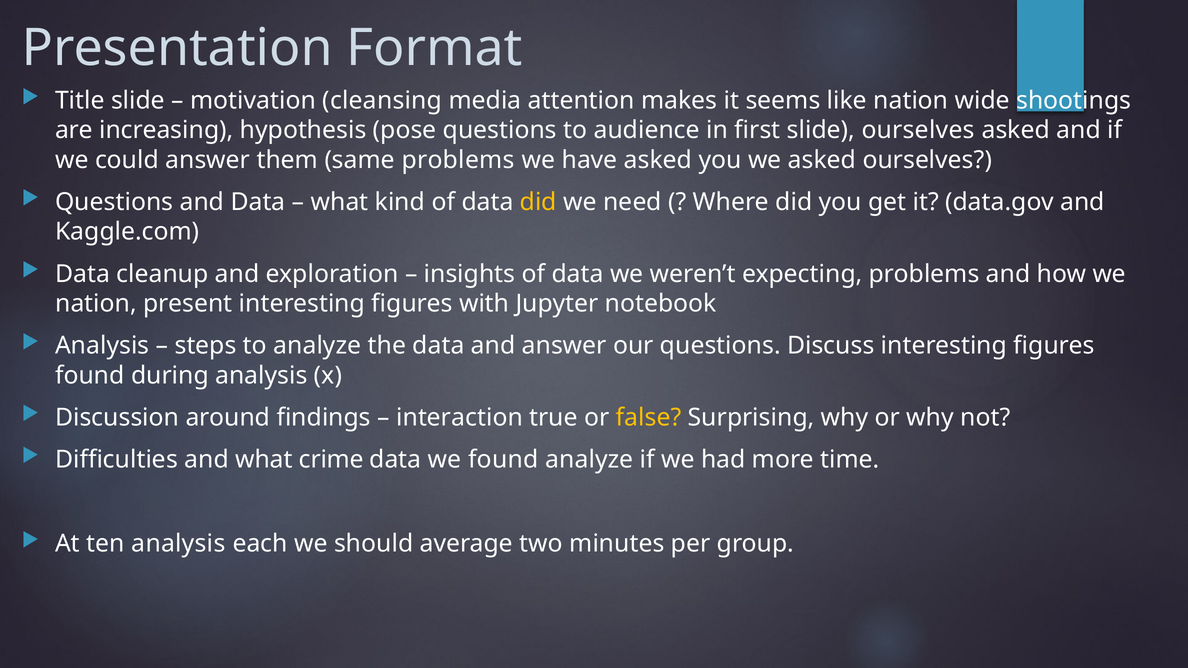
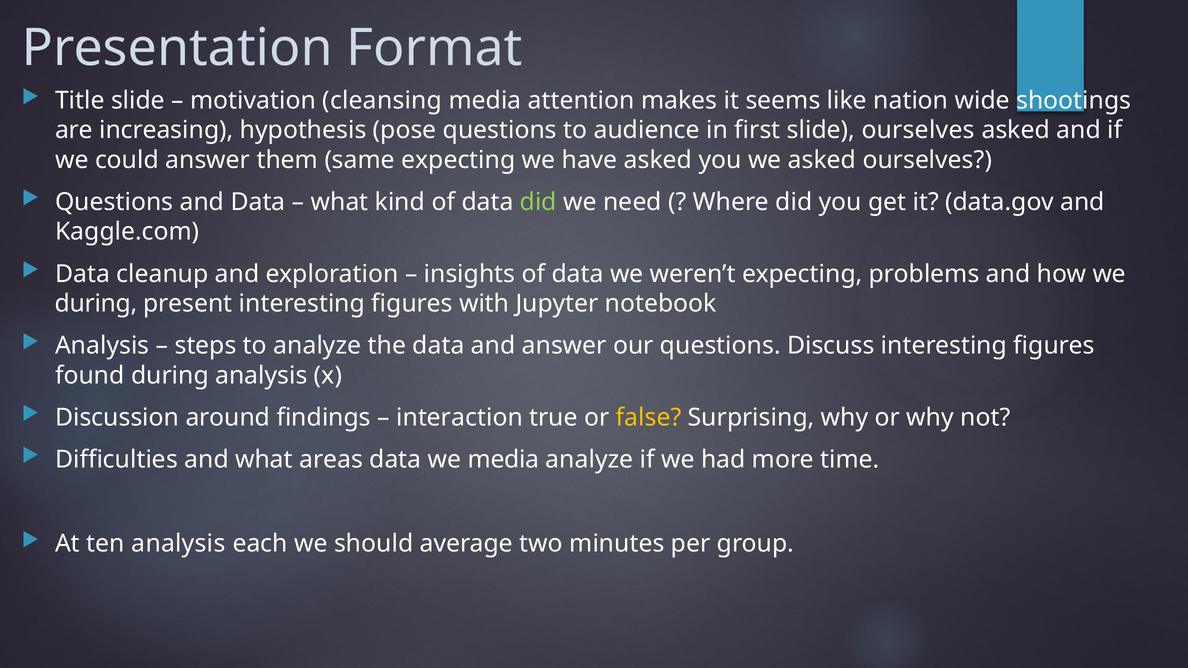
same problems: problems -> expecting
did at (538, 202) colour: yellow -> light green
nation at (96, 304): nation -> during
crime: crime -> areas
we found: found -> media
